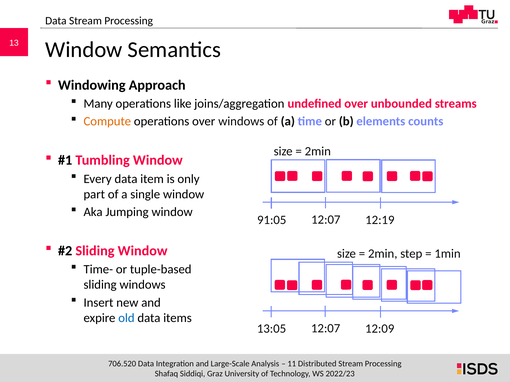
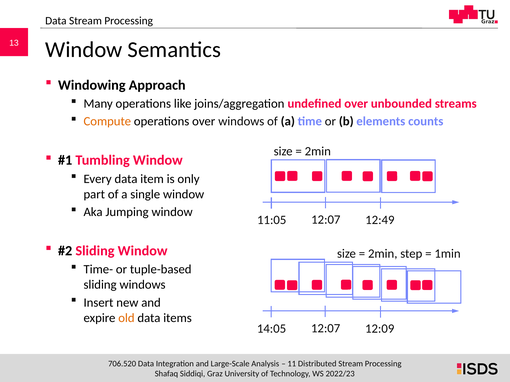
91:05: 91:05 -> 11:05
12:19: 12:19 -> 12:49
old colour: blue -> orange
13:05: 13:05 -> 14:05
